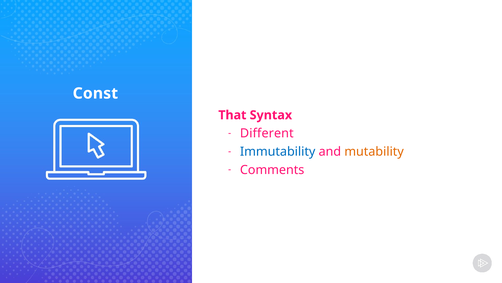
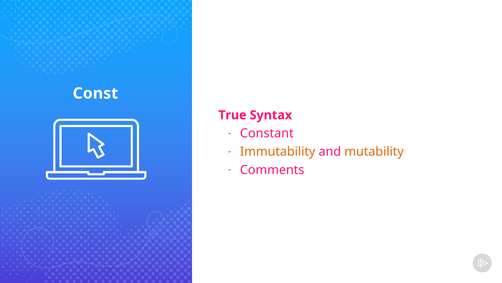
That: That -> True
Different: Different -> Constant
Immutability colour: blue -> orange
